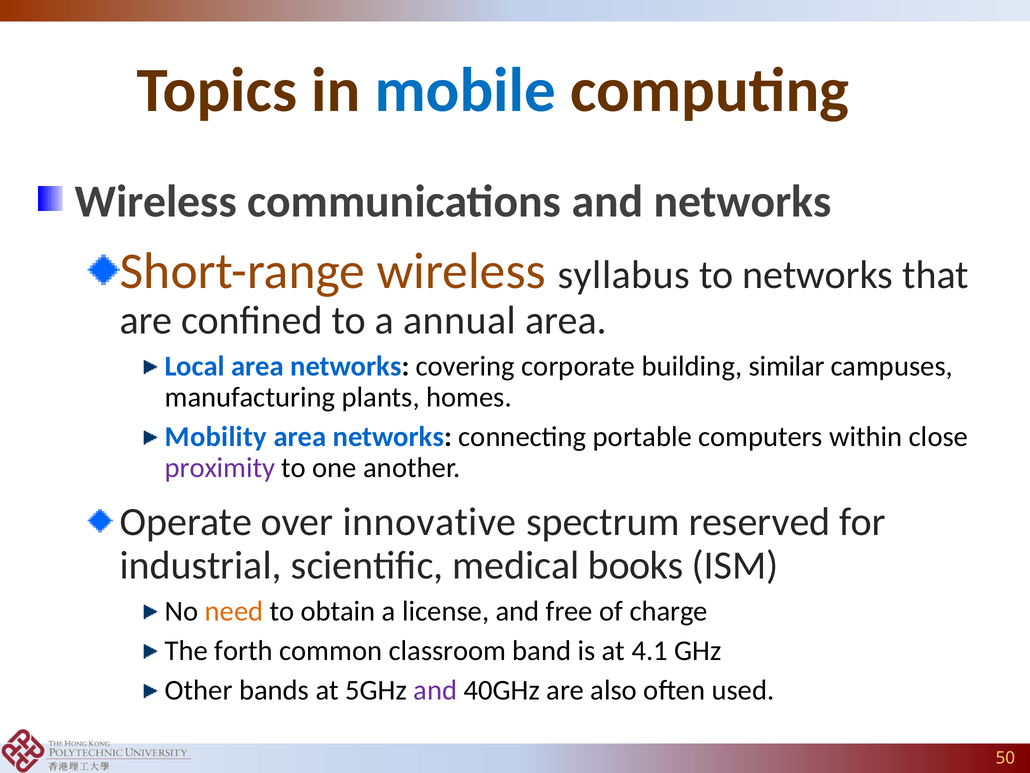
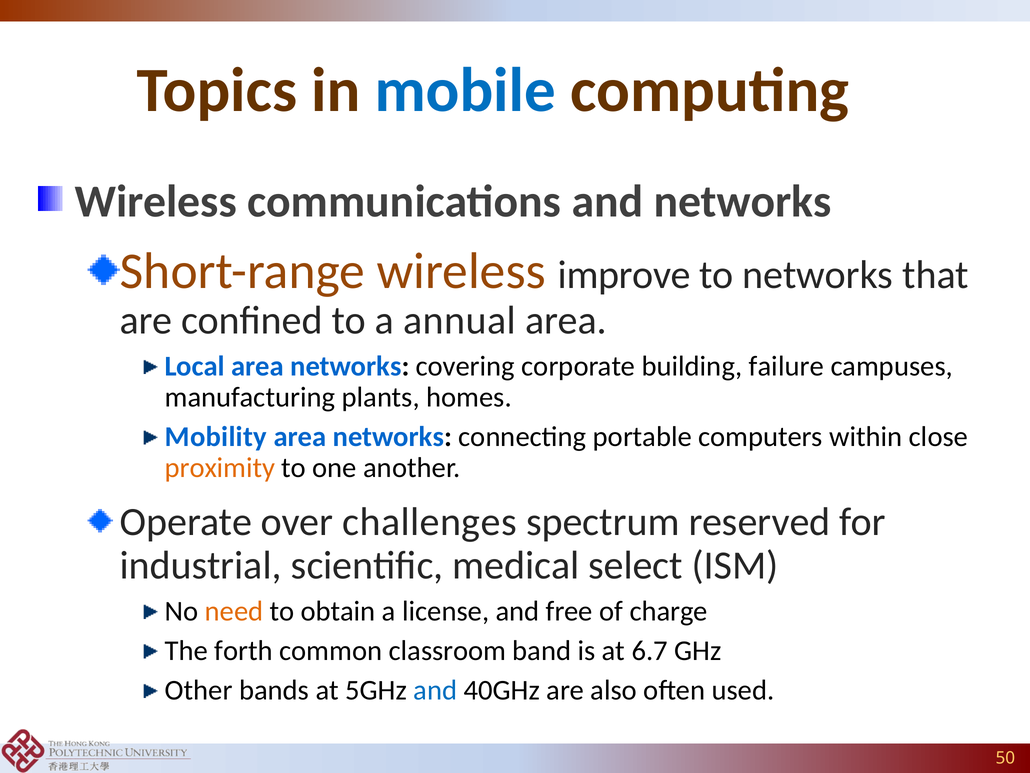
syllabus: syllabus -> improve
similar: similar -> failure
proximity colour: purple -> orange
innovative: innovative -> challenges
books: books -> select
4.1: 4.1 -> 6.7
and at (435, 690) colour: purple -> blue
